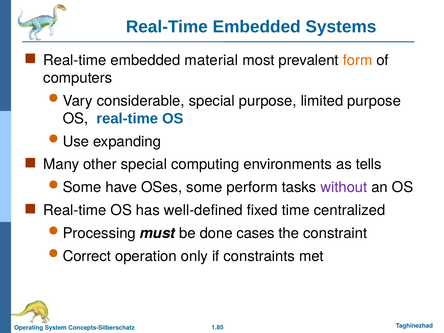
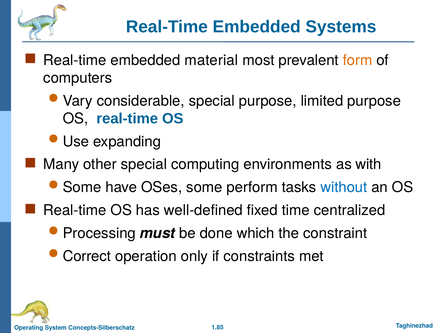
tells: tells -> with
without colour: purple -> blue
cases: cases -> which
